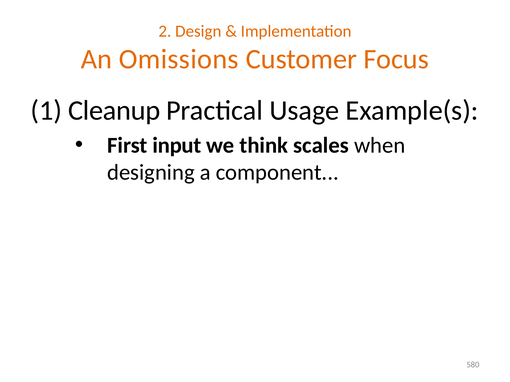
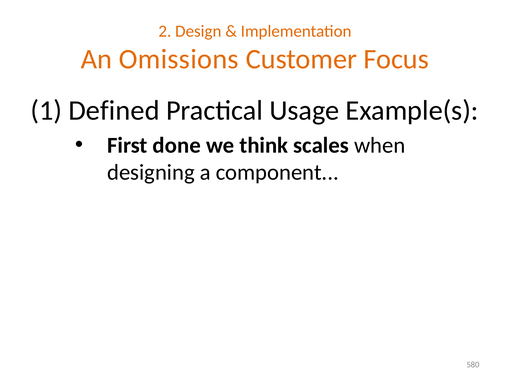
Cleanup: Cleanup -> Defined
input: input -> done
